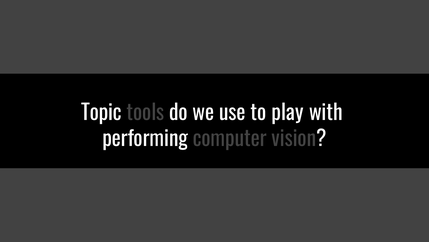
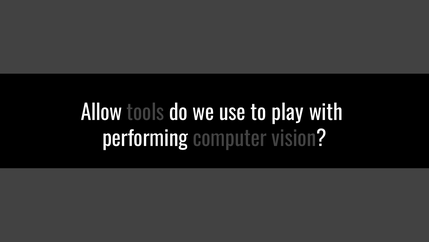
Topic: Topic -> Allow
